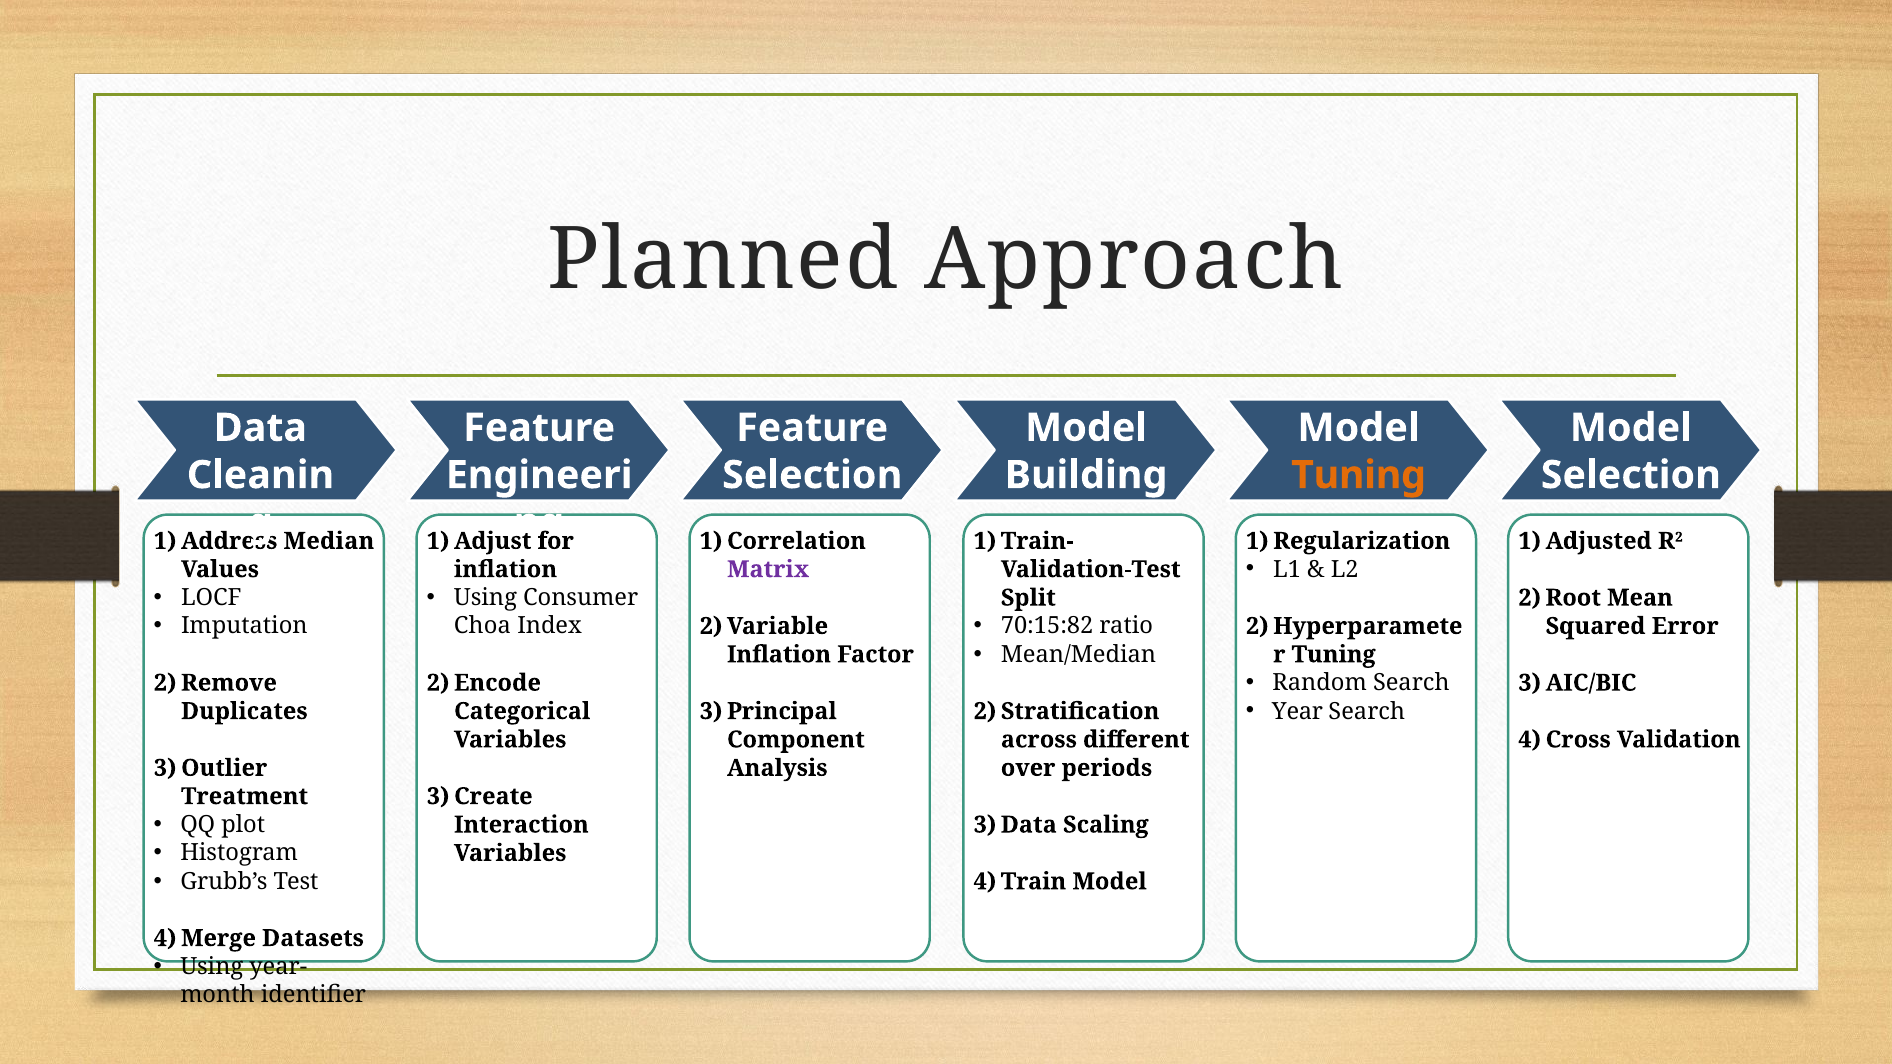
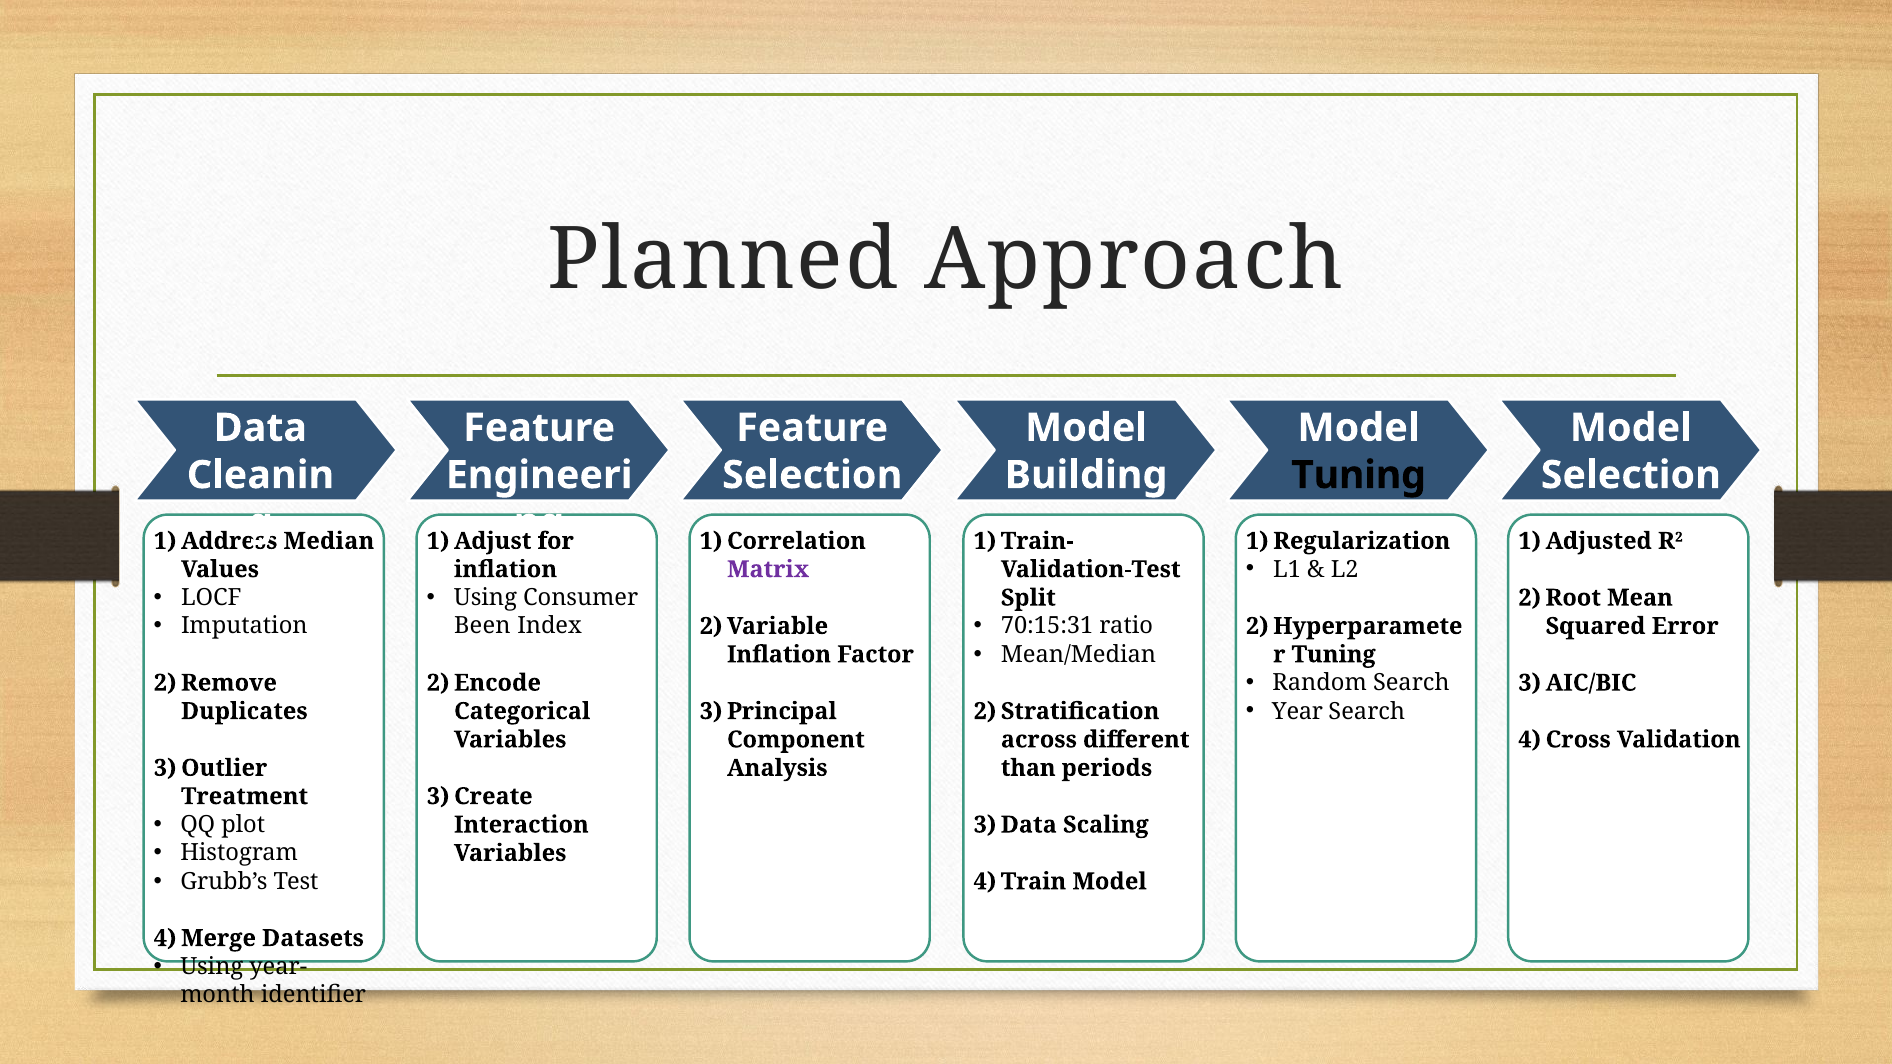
Tuning at (1359, 475) colour: orange -> black
70:15:82: 70:15:82 -> 70:15:31
Choa: Choa -> Been
over: over -> than
